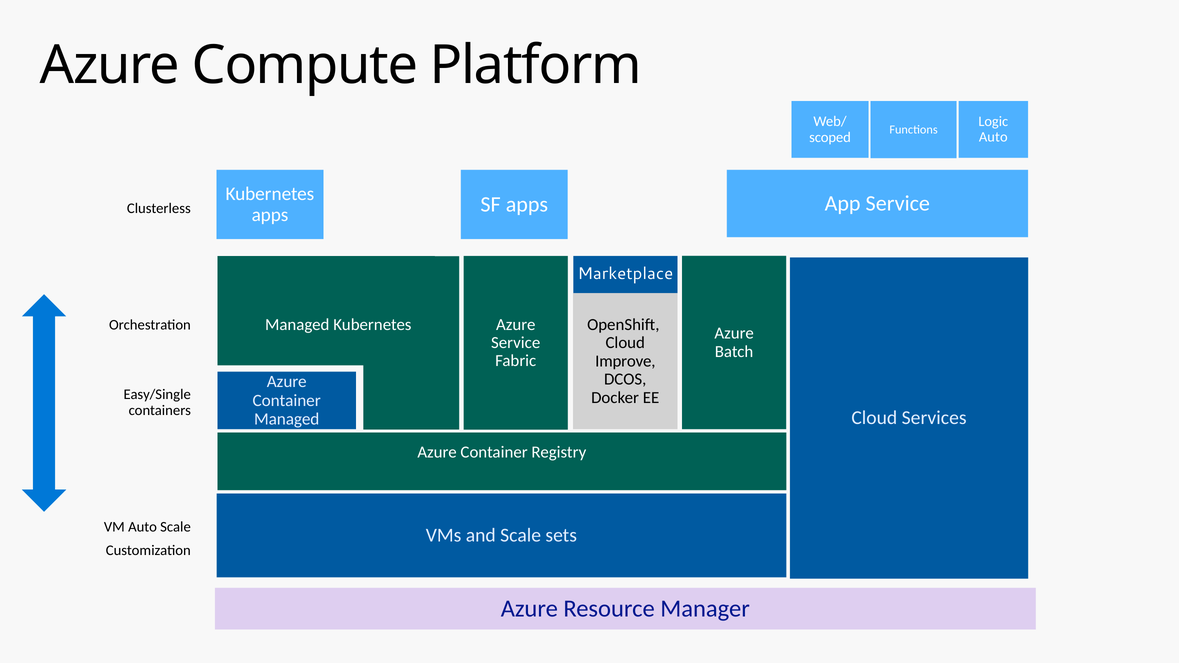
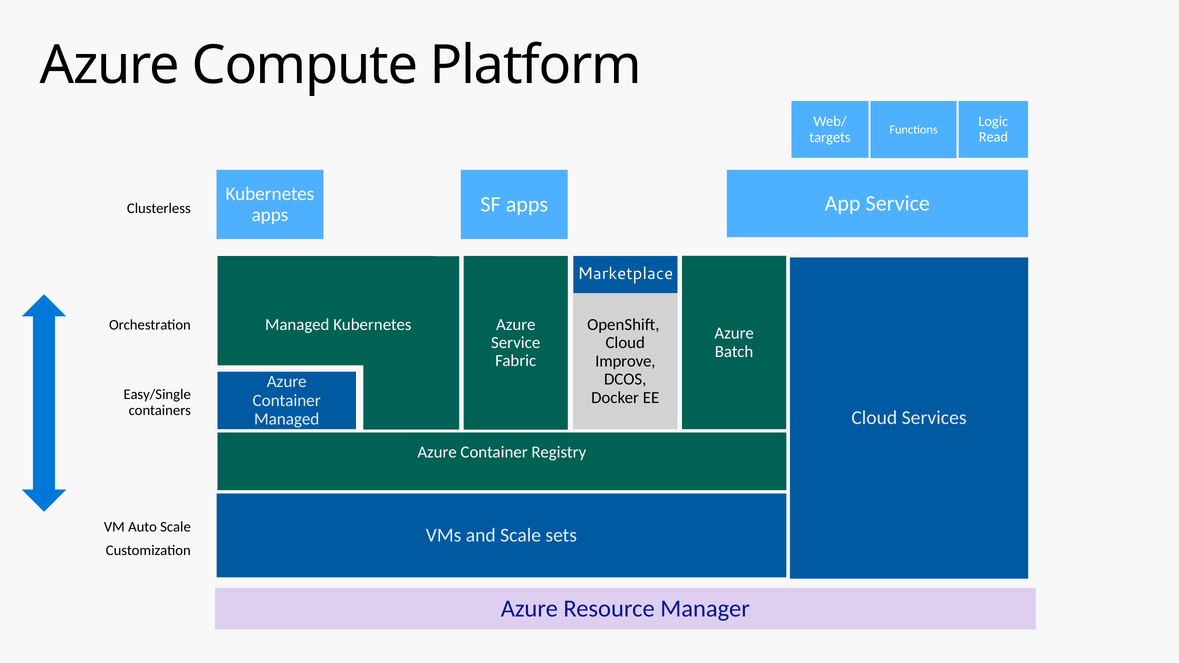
Auto at (993, 137): Auto -> Read
scoped: scoped -> targets
